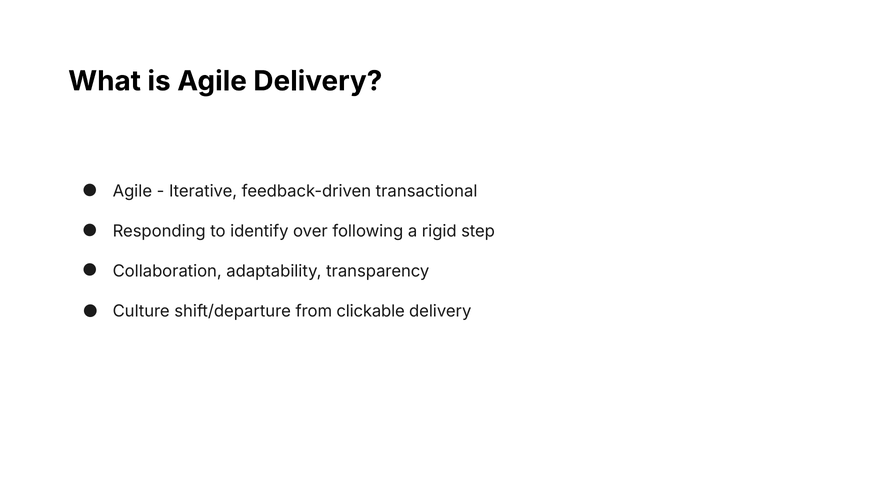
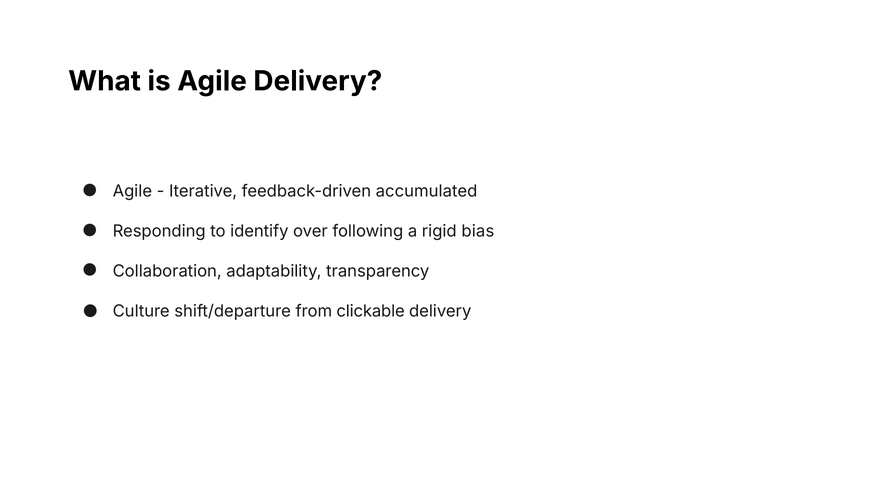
transactional: transactional -> accumulated
step: step -> bias
